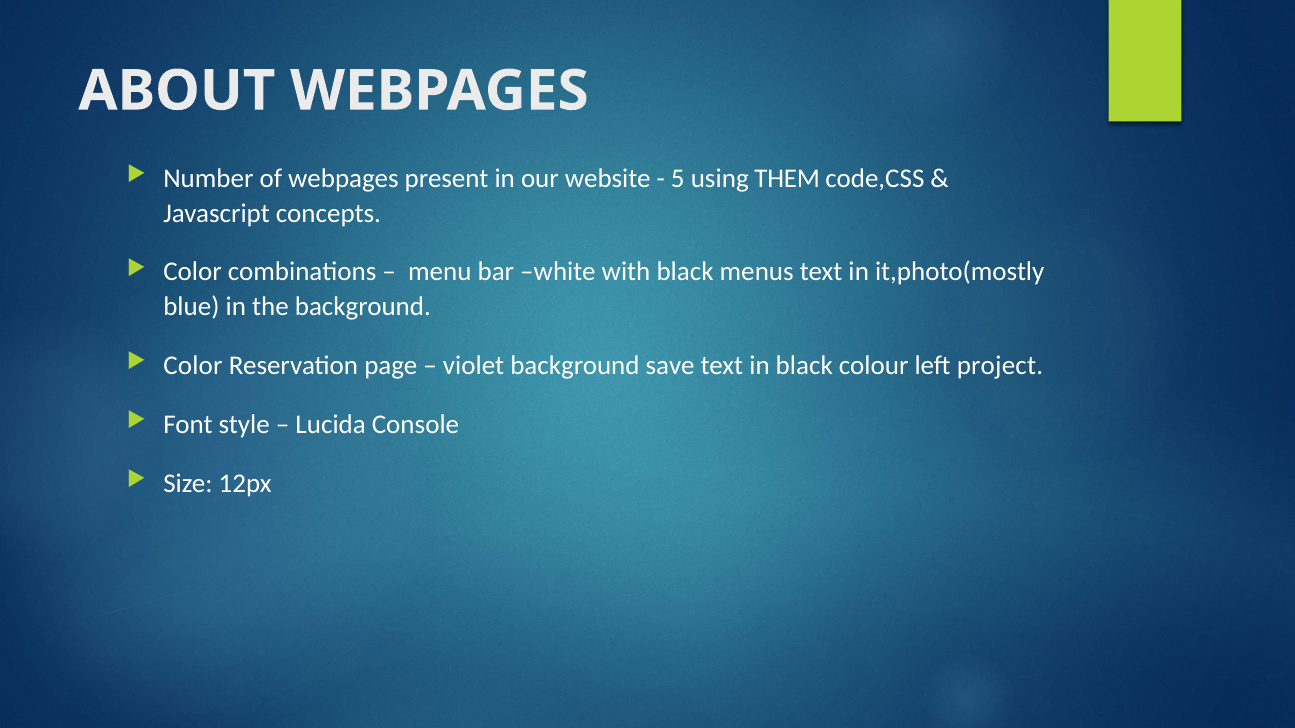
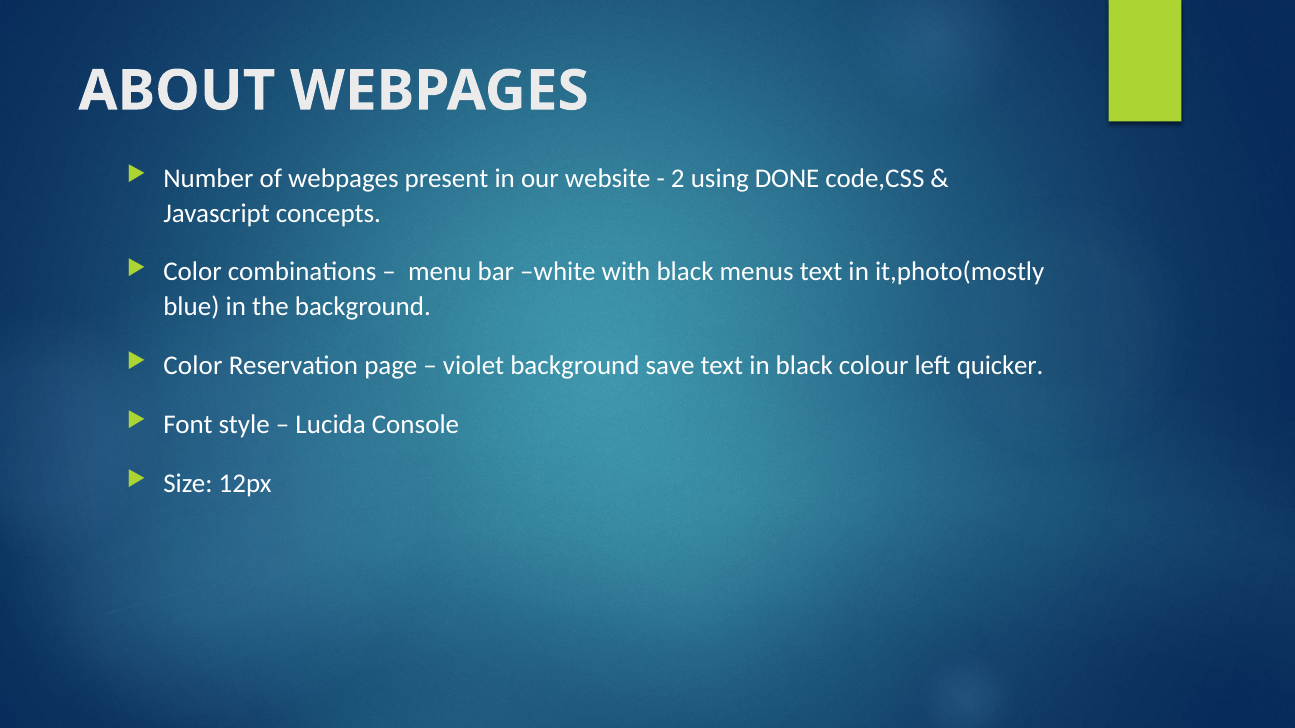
5: 5 -> 2
THEM: THEM -> DONE
project: project -> quicker
